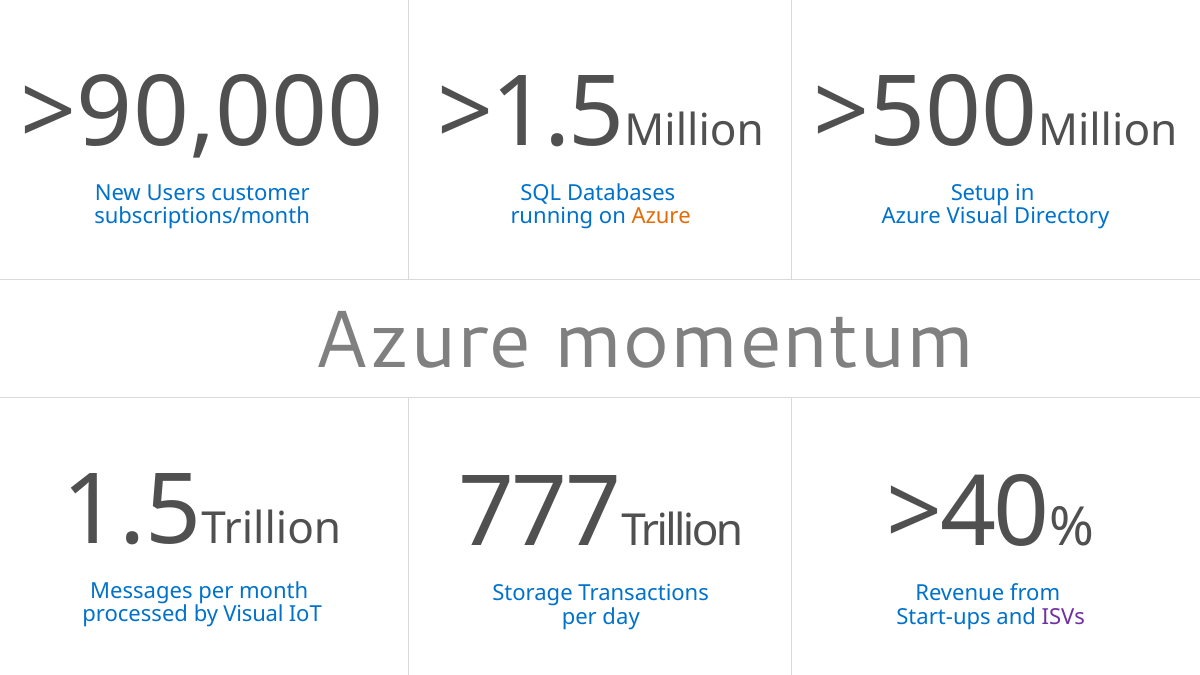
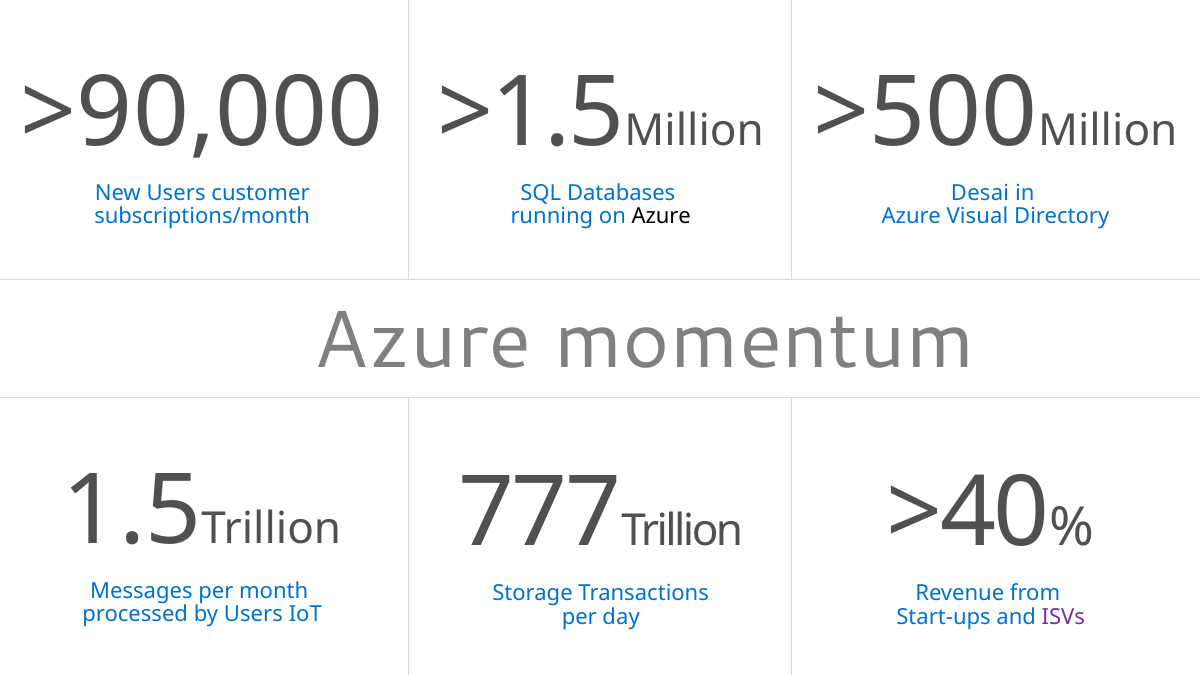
Setup: Setup -> Desai
Azure at (661, 217) colour: orange -> black
by Visual: Visual -> Users
